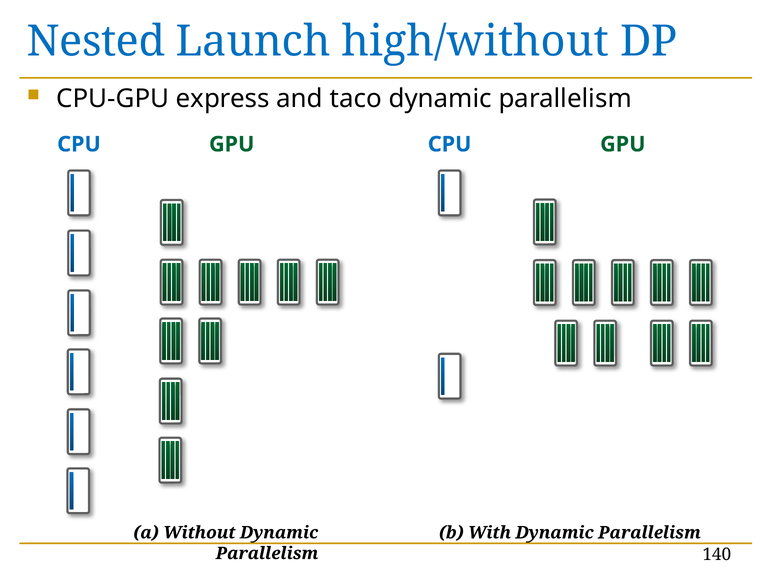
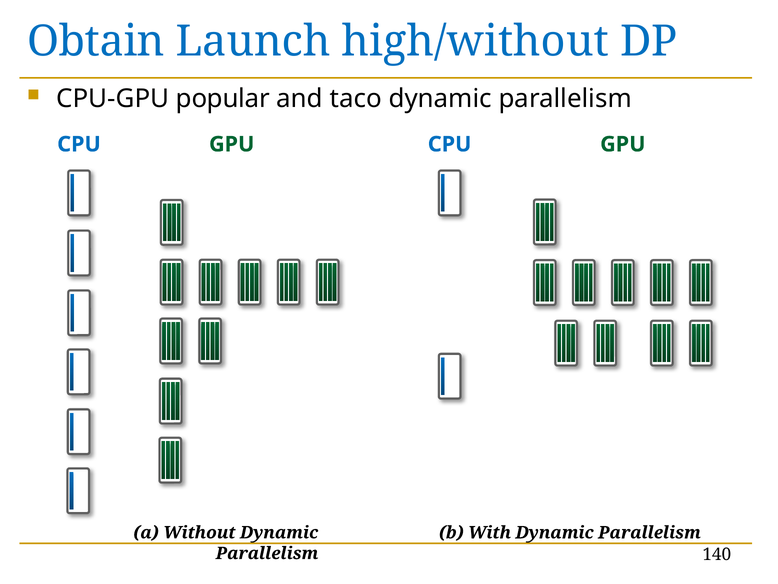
Nested: Nested -> Obtain
express: express -> popular
